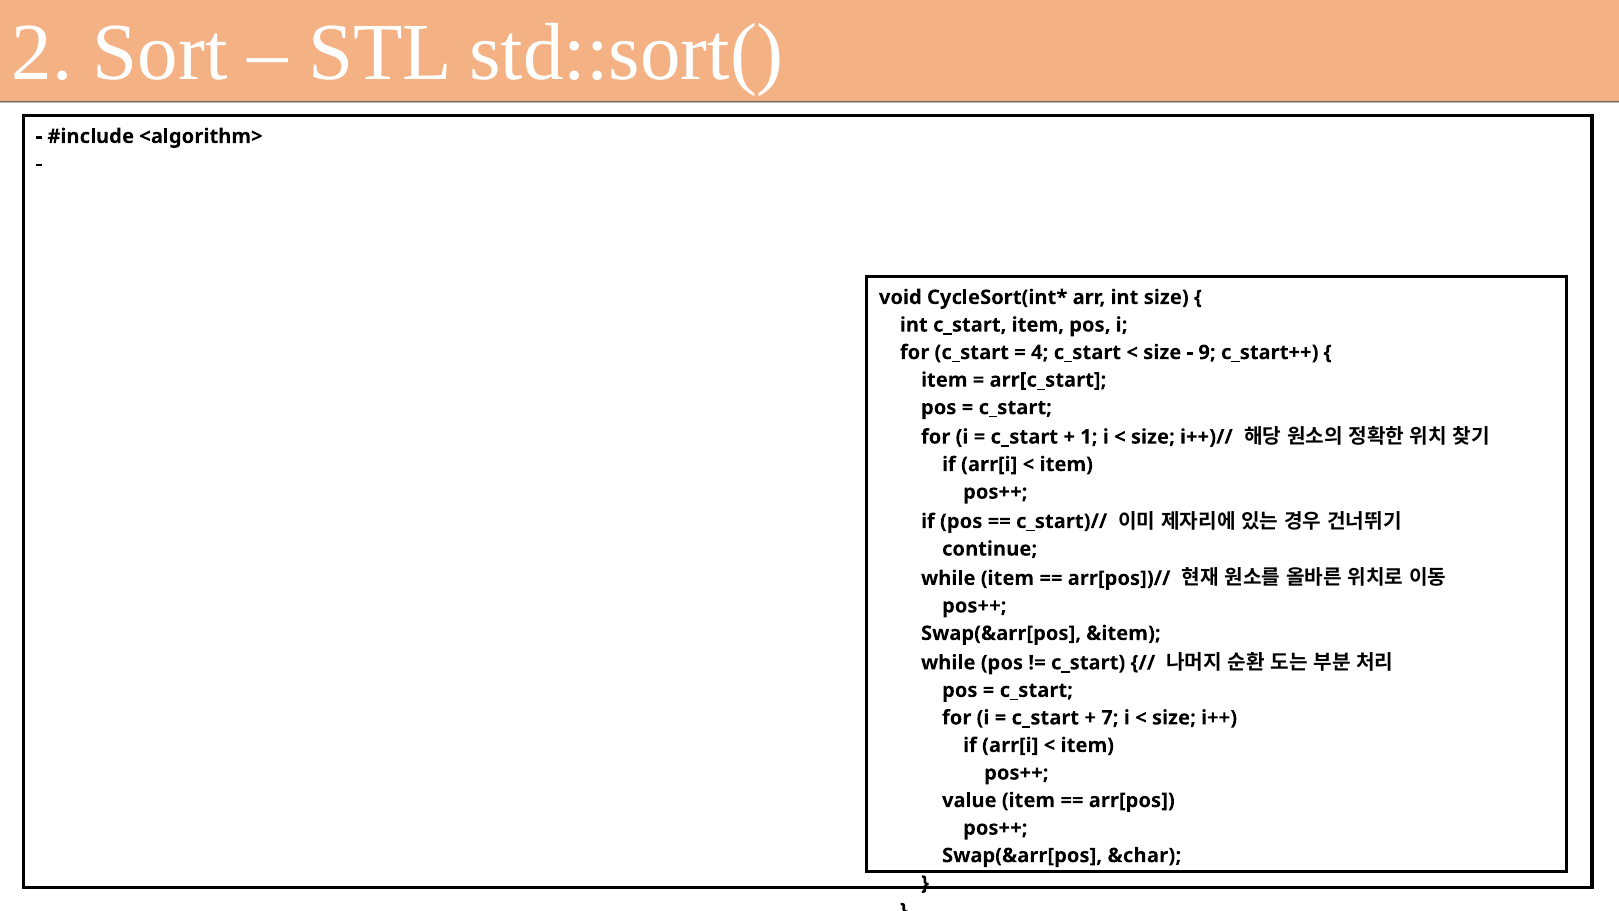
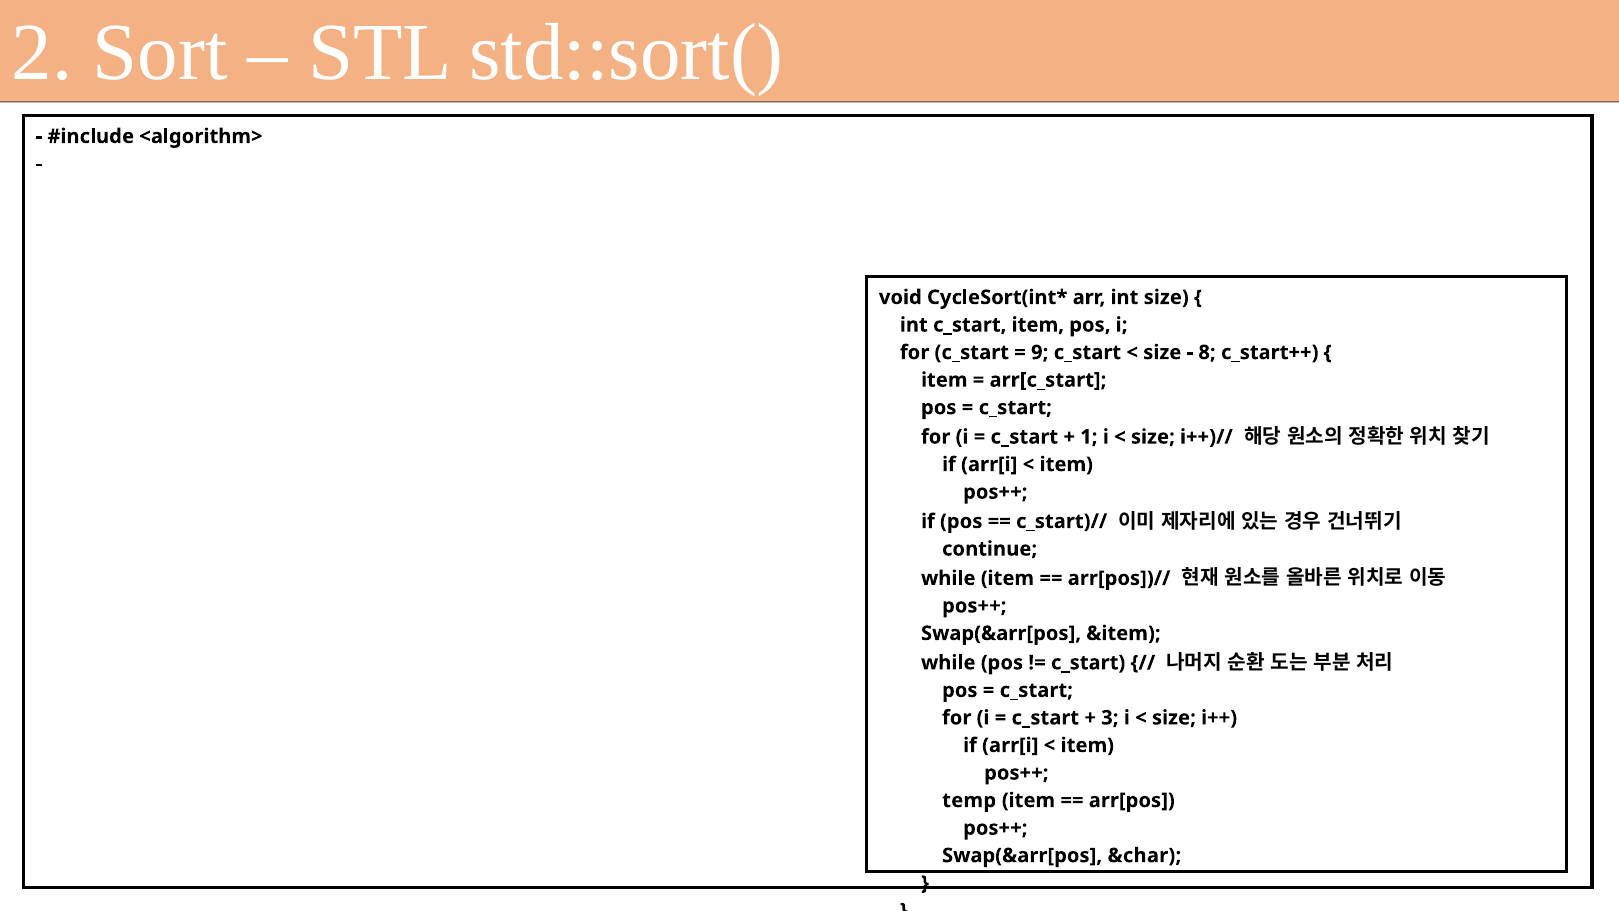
4: 4 -> 9
9: 9 -> 8
7: 7 -> 3
value: value -> temp
